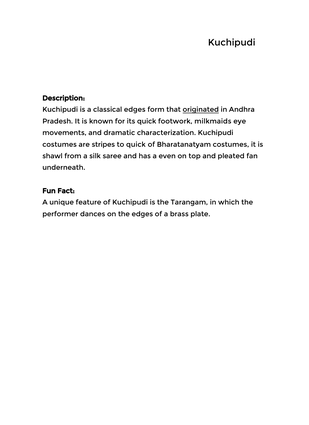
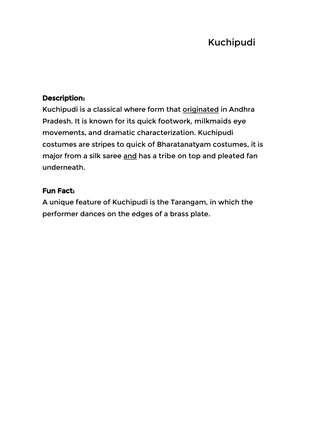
classical edges: edges -> where
shawl: shawl -> major
and at (130, 155) underline: none -> present
even: even -> tribe
